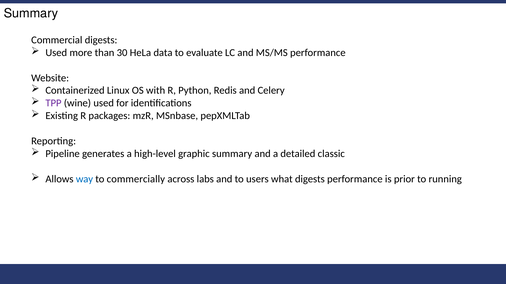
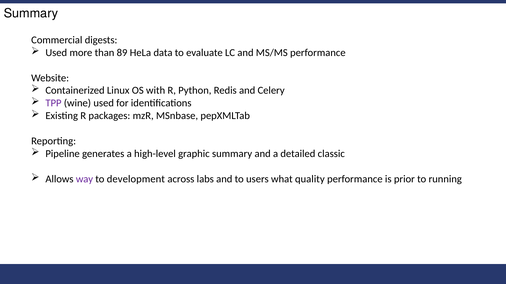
30: 30 -> 89
way colour: blue -> purple
commercially: commercially -> development
what digests: digests -> quality
